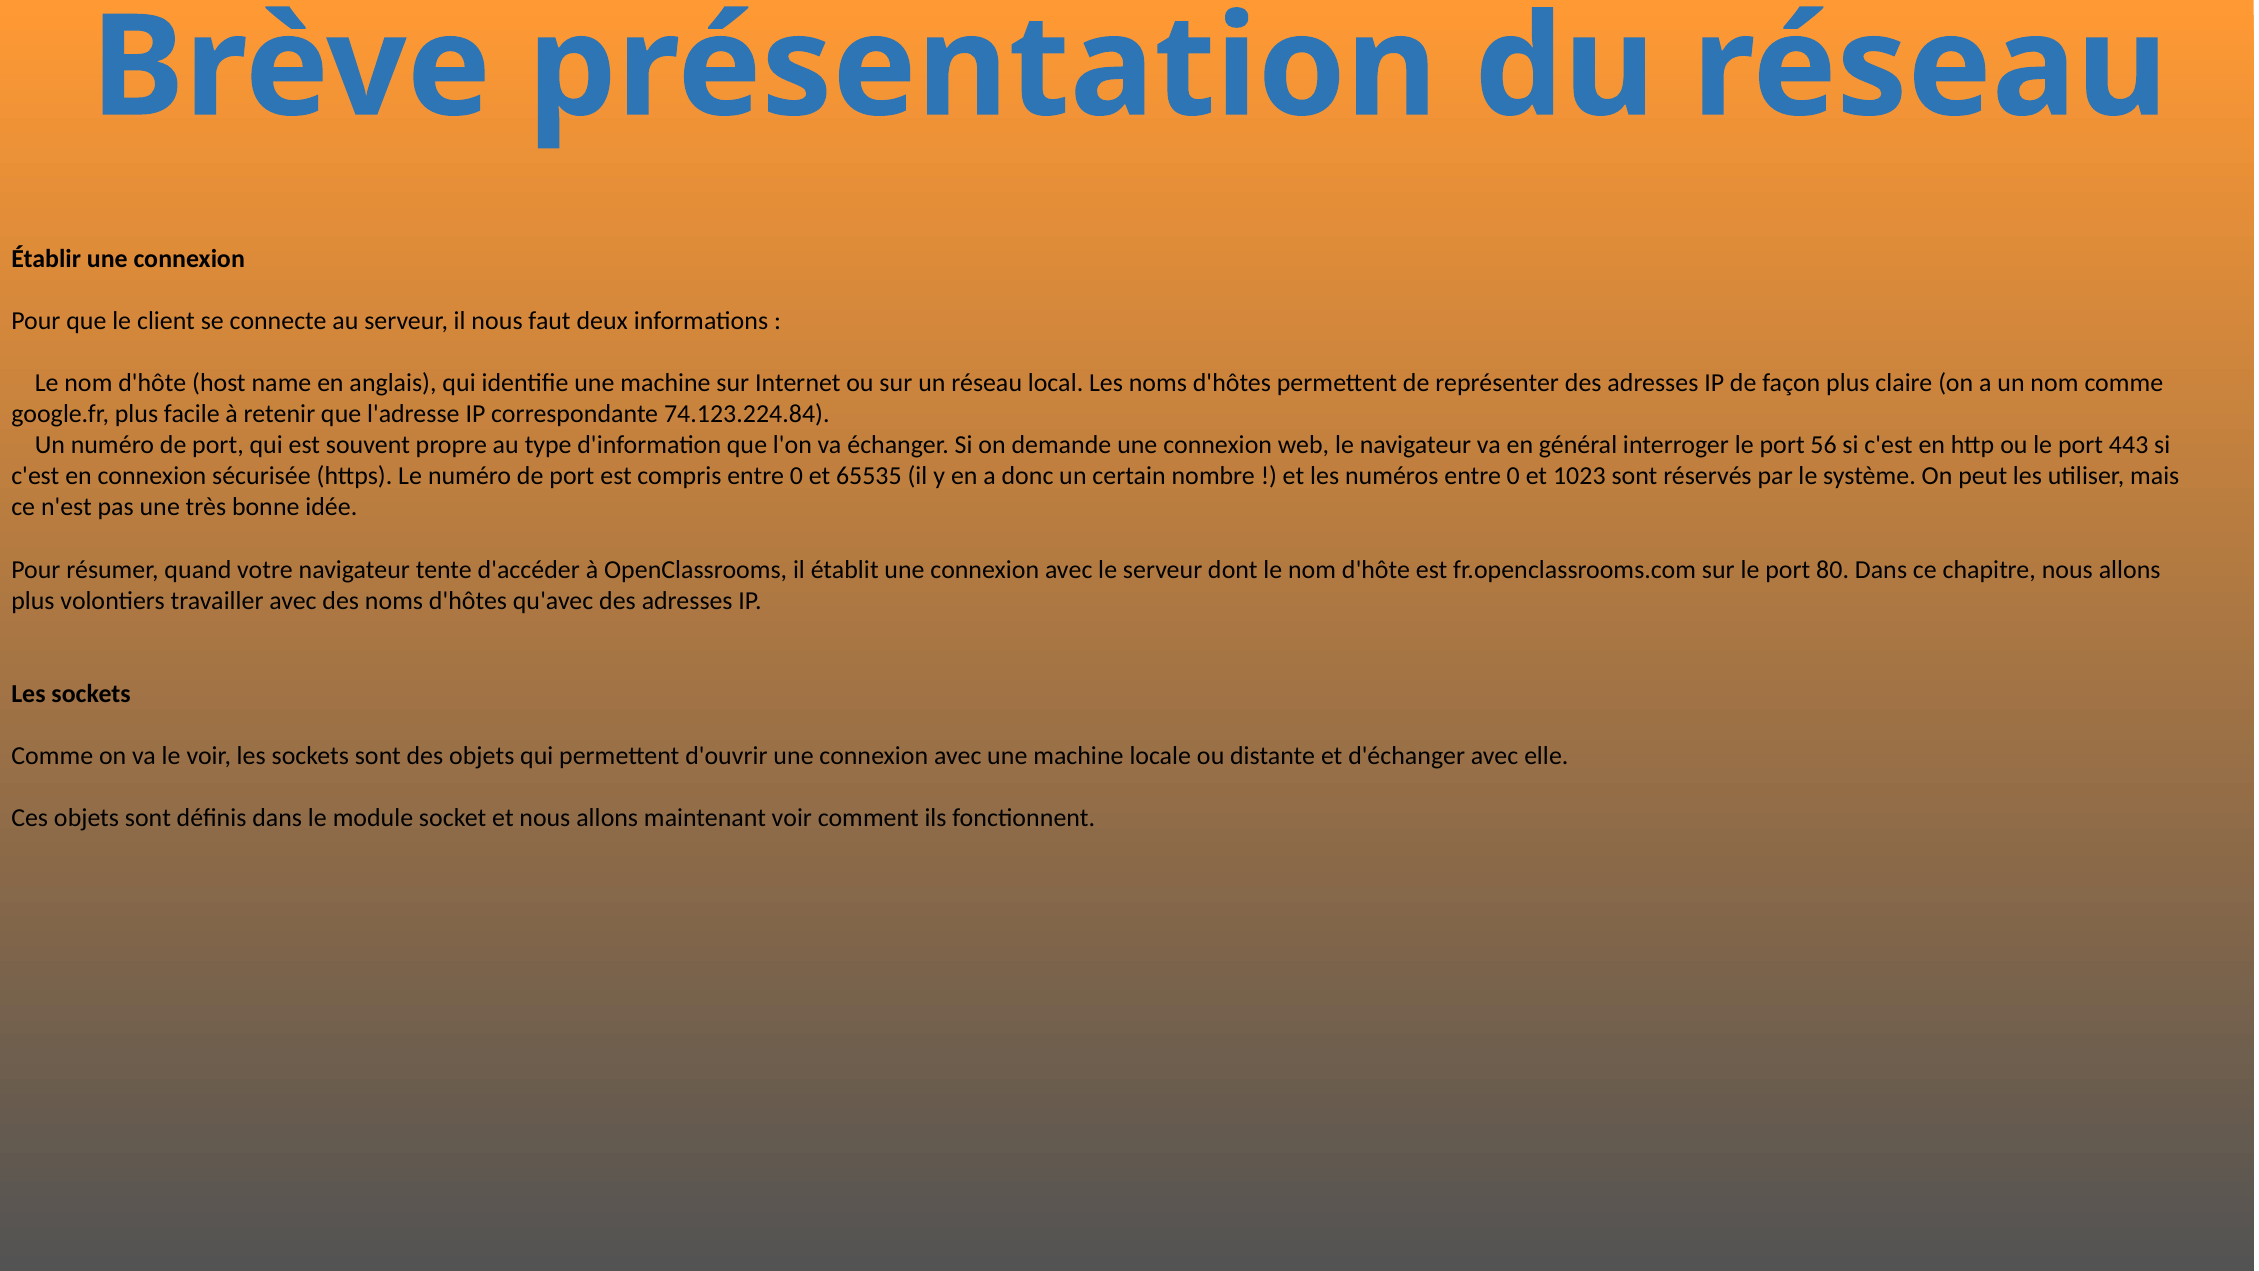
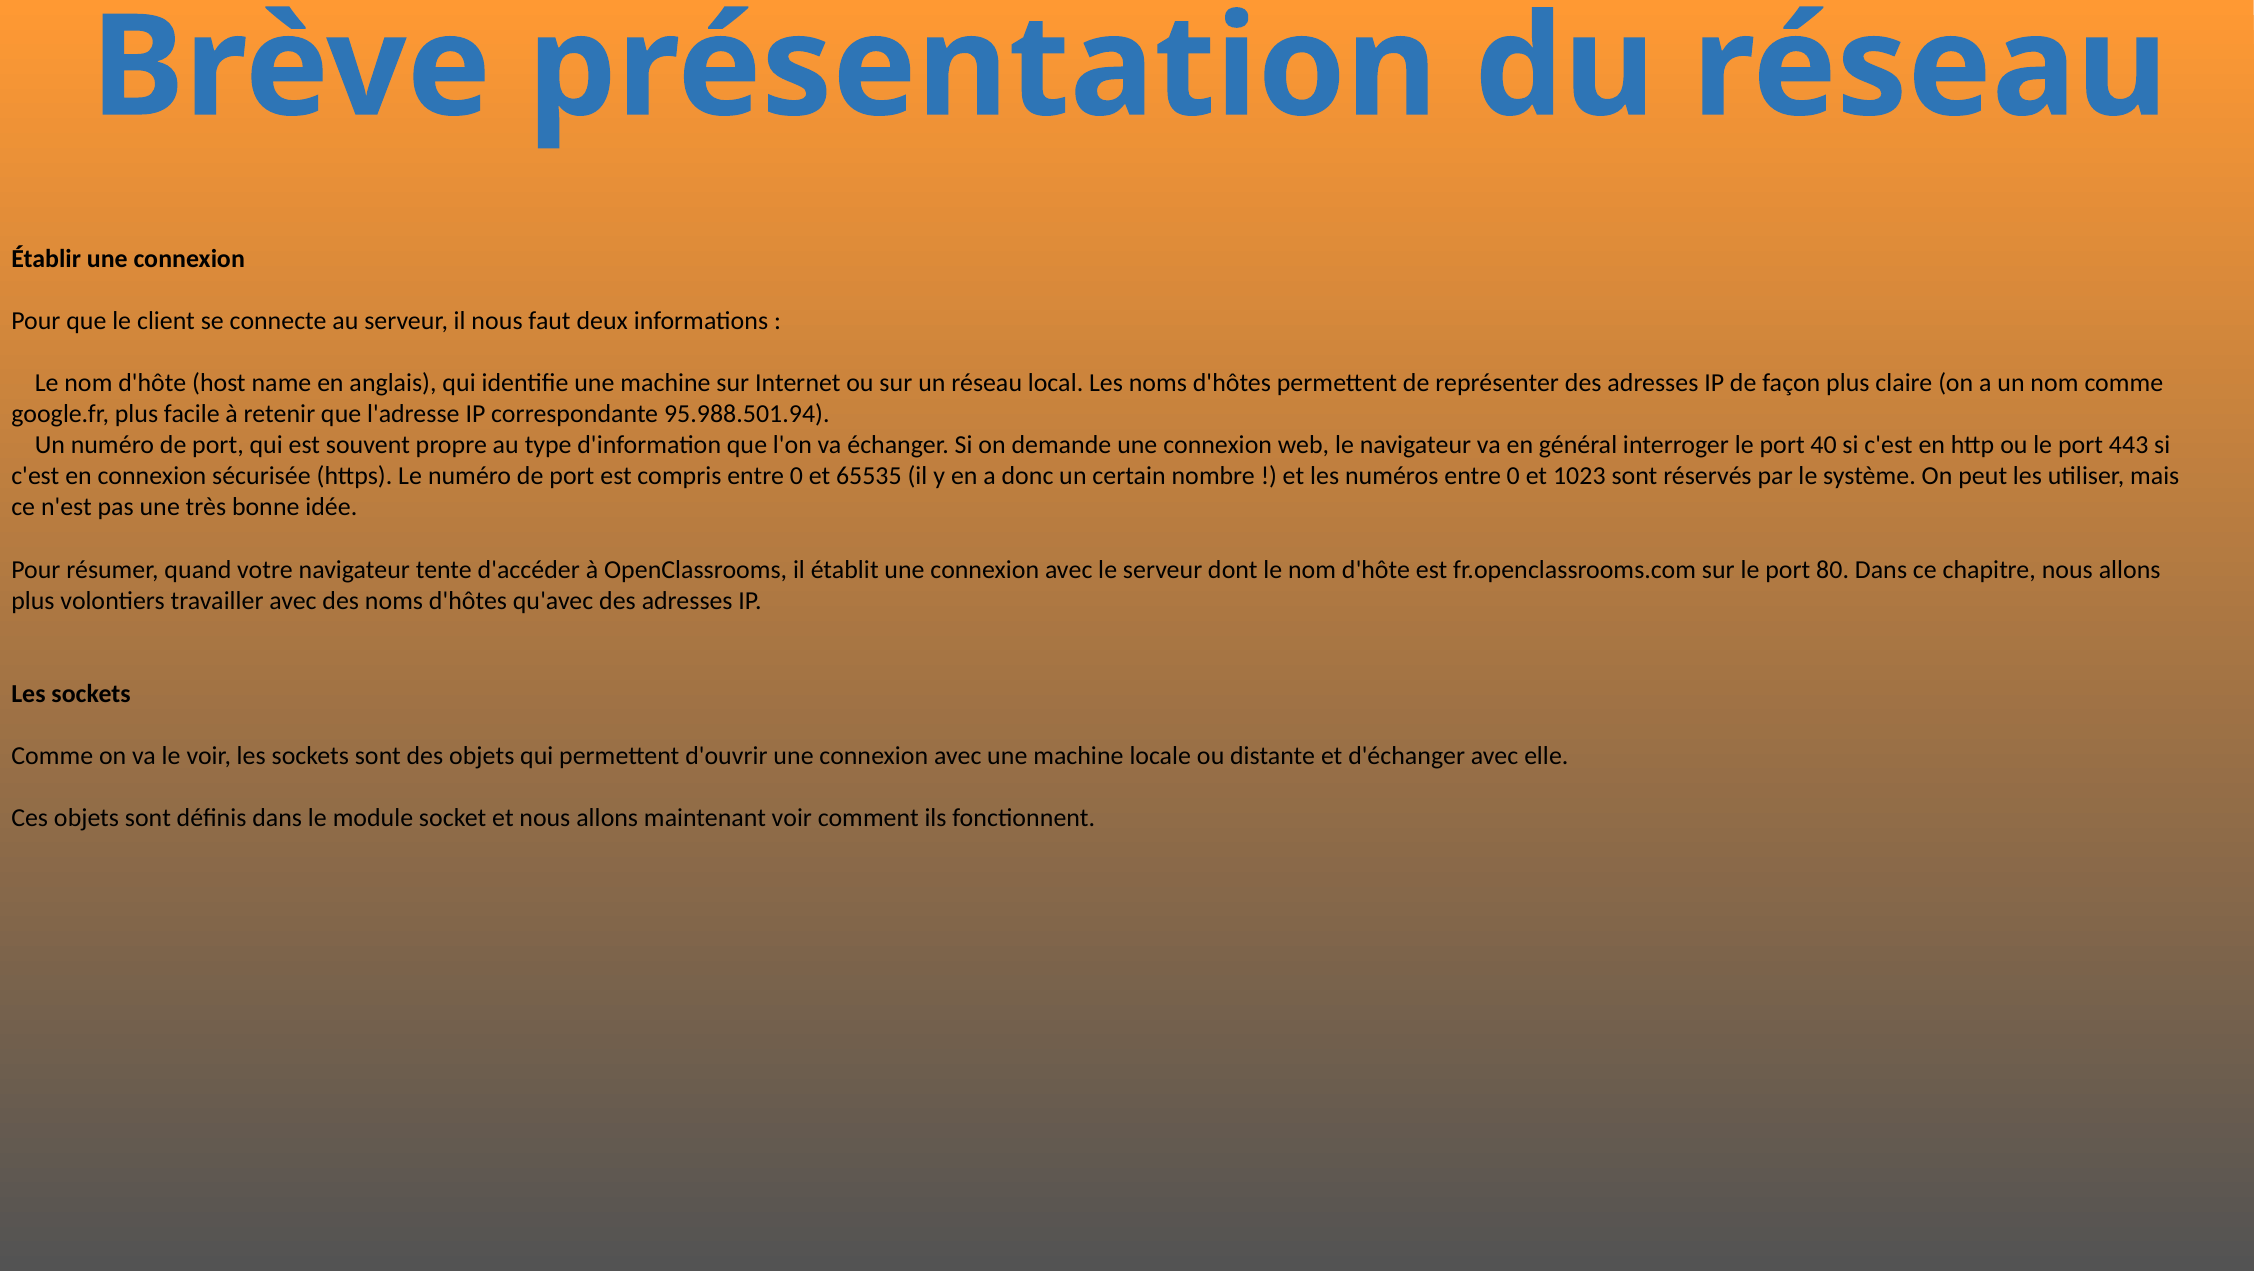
74.123.224.84: 74.123.224.84 -> 95.988.501.94
56: 56 -> 40
